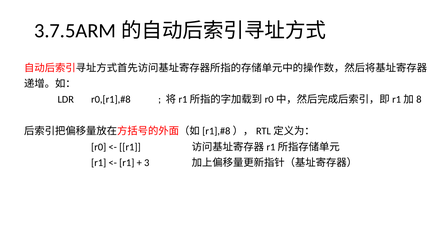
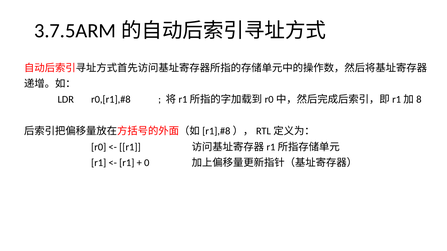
3: 3 -> 0
